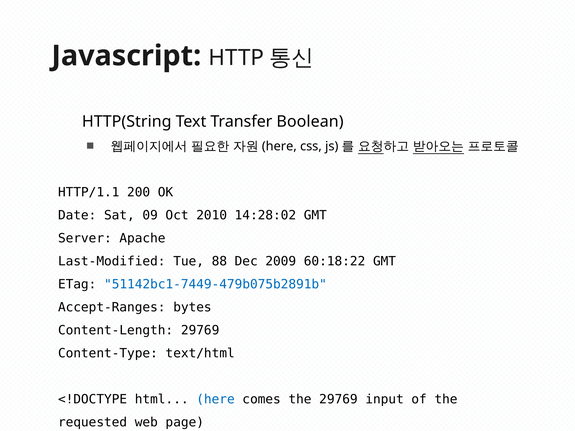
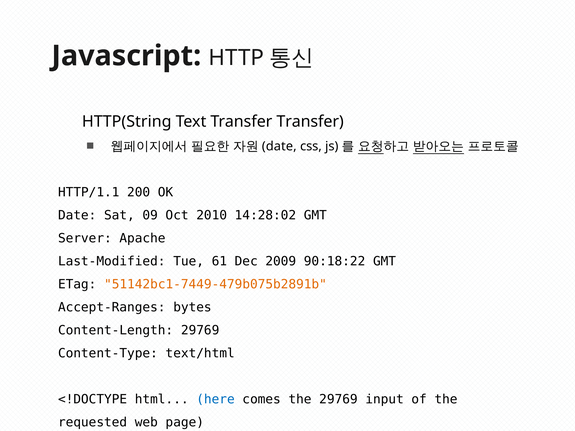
Transfer Boolean: Boolean -> Transfer
here at (279, 146): here -> date
88: 88 -> 61
60:18:22: 60:18:22 -> 90:18:22
51142bc1-7449-479b075b2891b colour: blue -> orange
